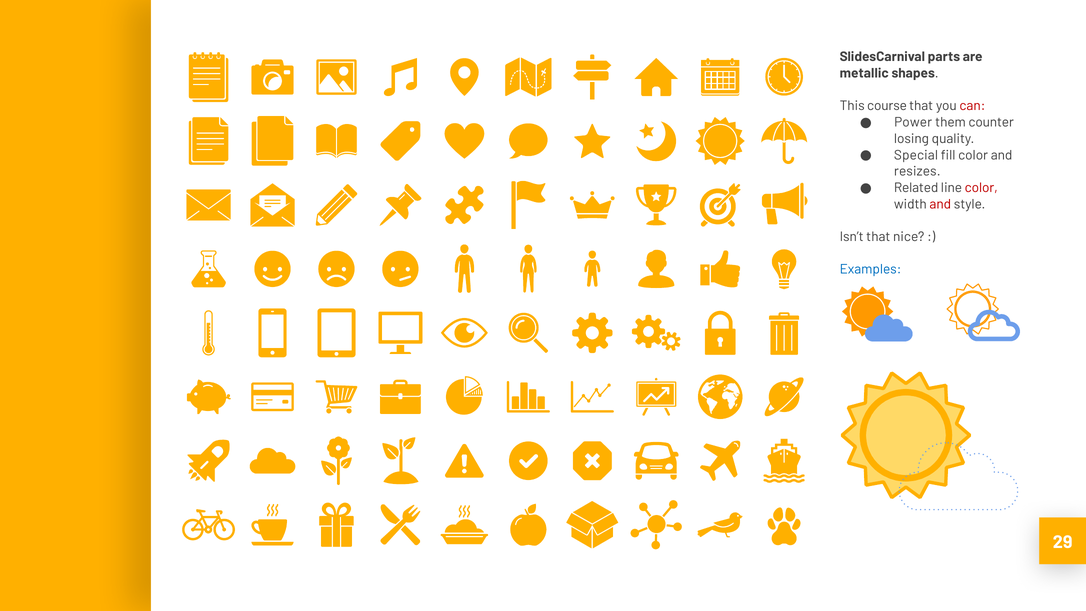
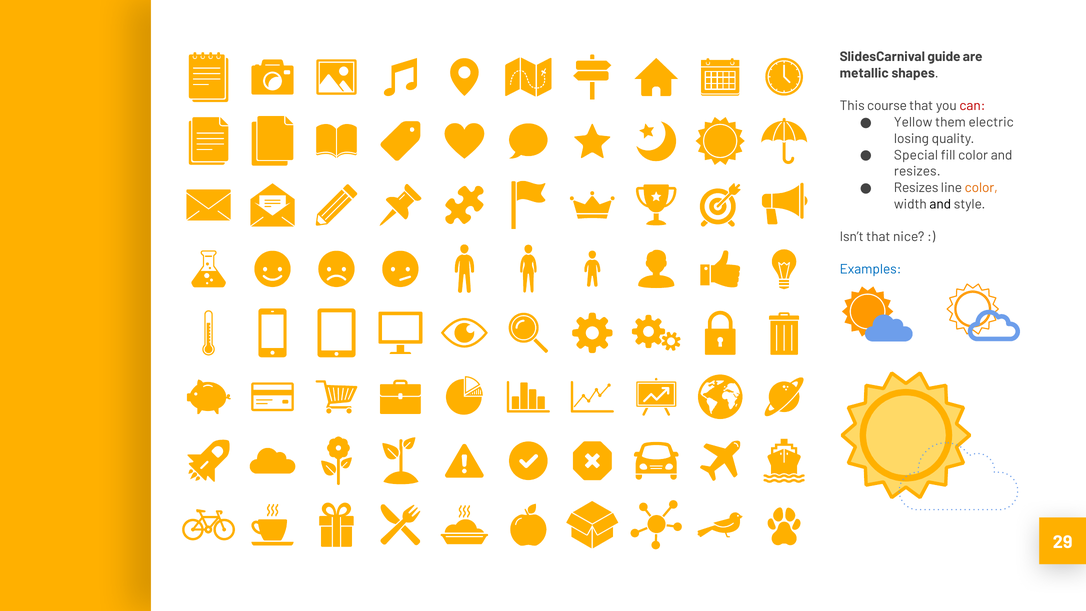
parts: parts -> guide
Power: Power -> Yellow
counter: counter -> electric
Related at (916, 188): Related -> Resizes
color at (981, 188) colour: red -> orange
and at (940, 204) colour: red -> black
